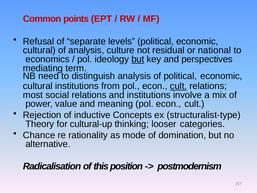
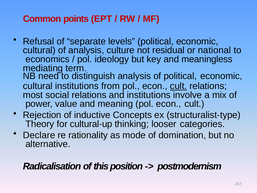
but at (138, 59) underline: present -> none
perspectives: perspectives -> meaningless
Chance: Chance -> Declare
